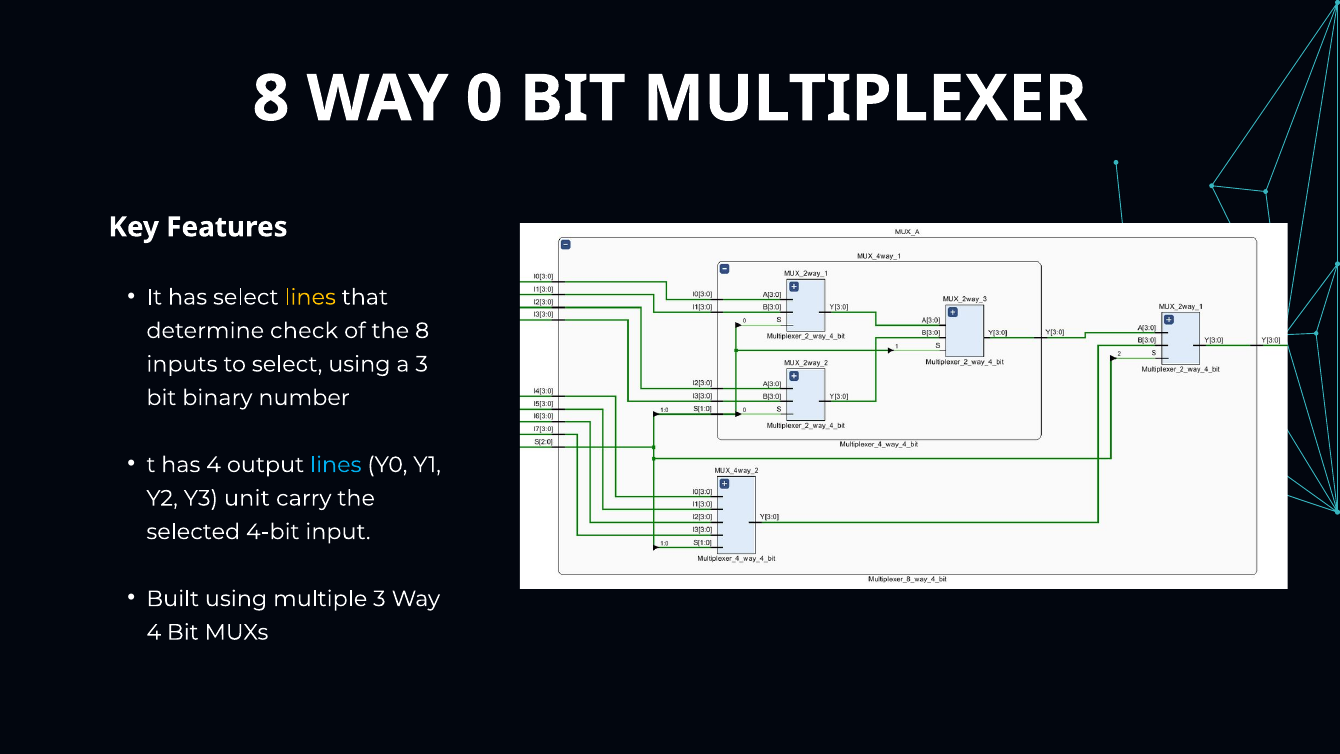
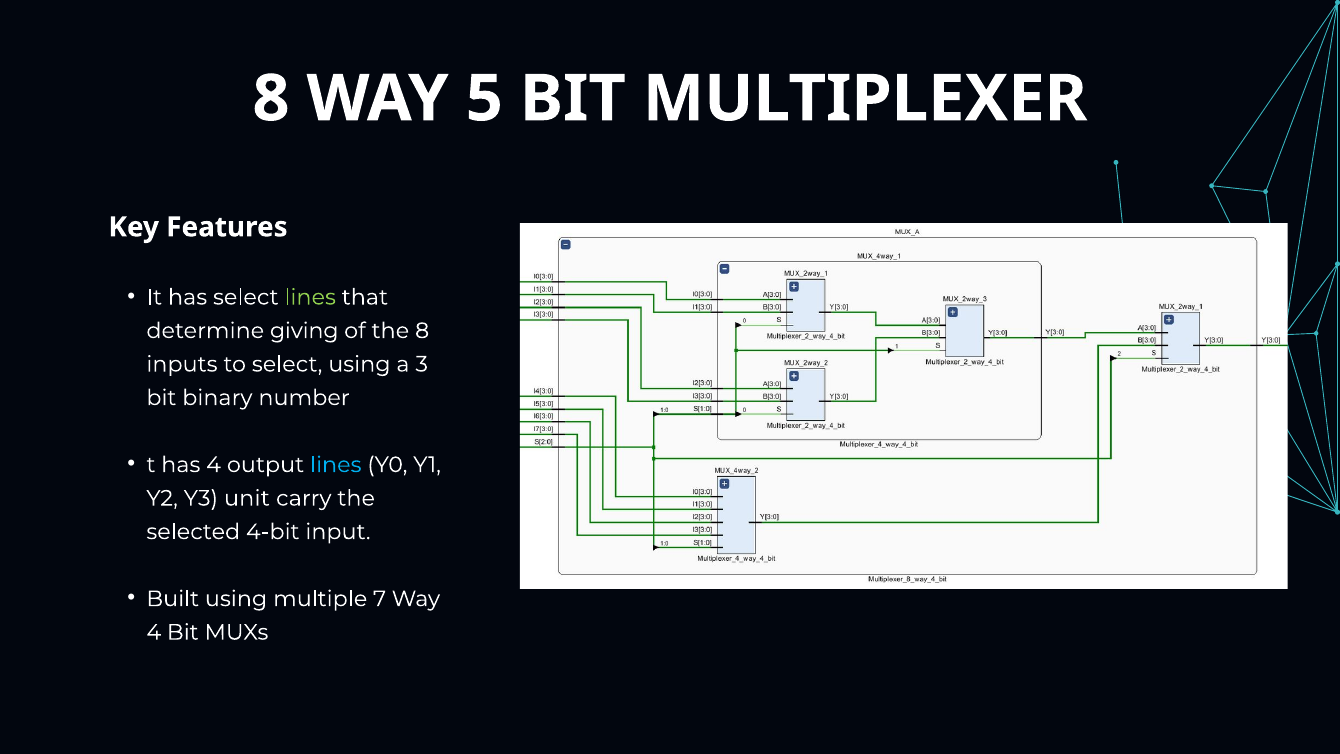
0: 0 -> 5
lines at (310, 297) colour: yellow -> light green
check: check -> giving
multiple 3: 3 -> 7
